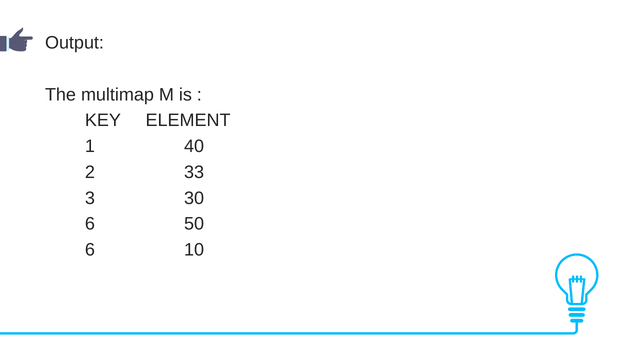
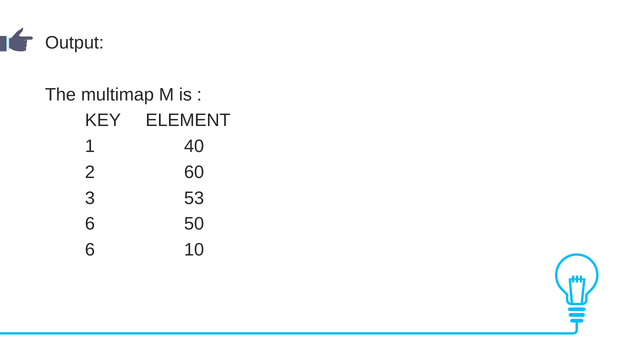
33: 33 -> 60
30: 30 -> 53
